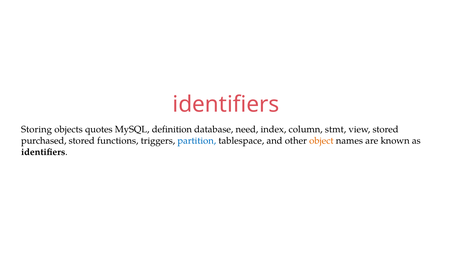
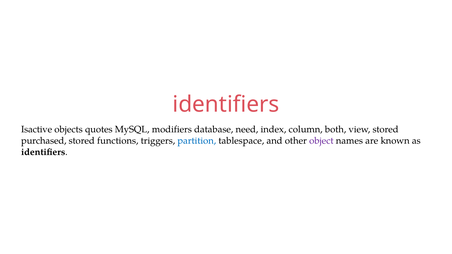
Storing: Storing -> Isactive
definition: definition -> modifiers
stmt: stmt -> both
object colour: orange -> purple
